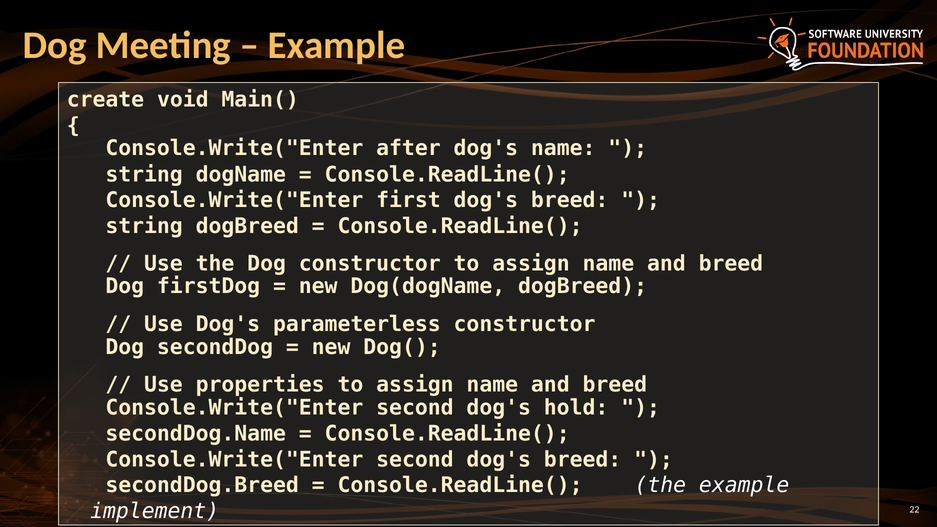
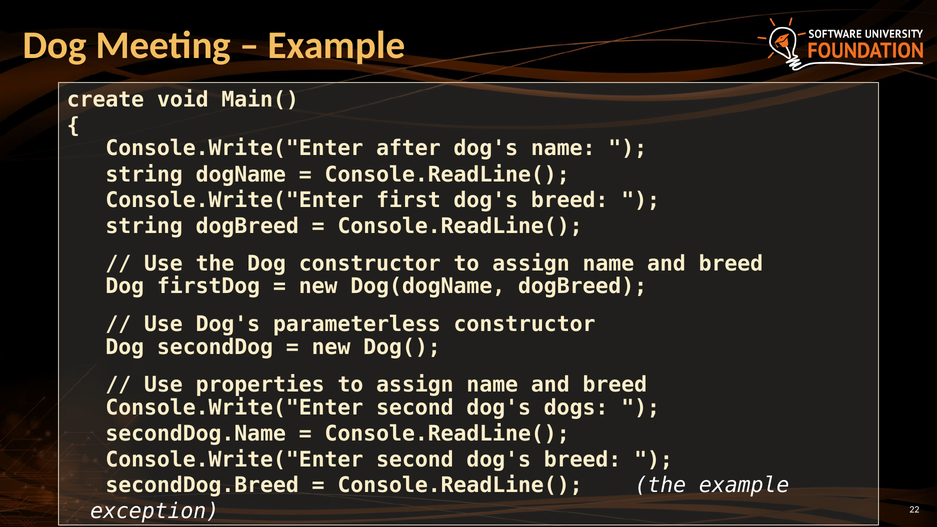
hold: hold -> dogs
implement: implement -> exception
